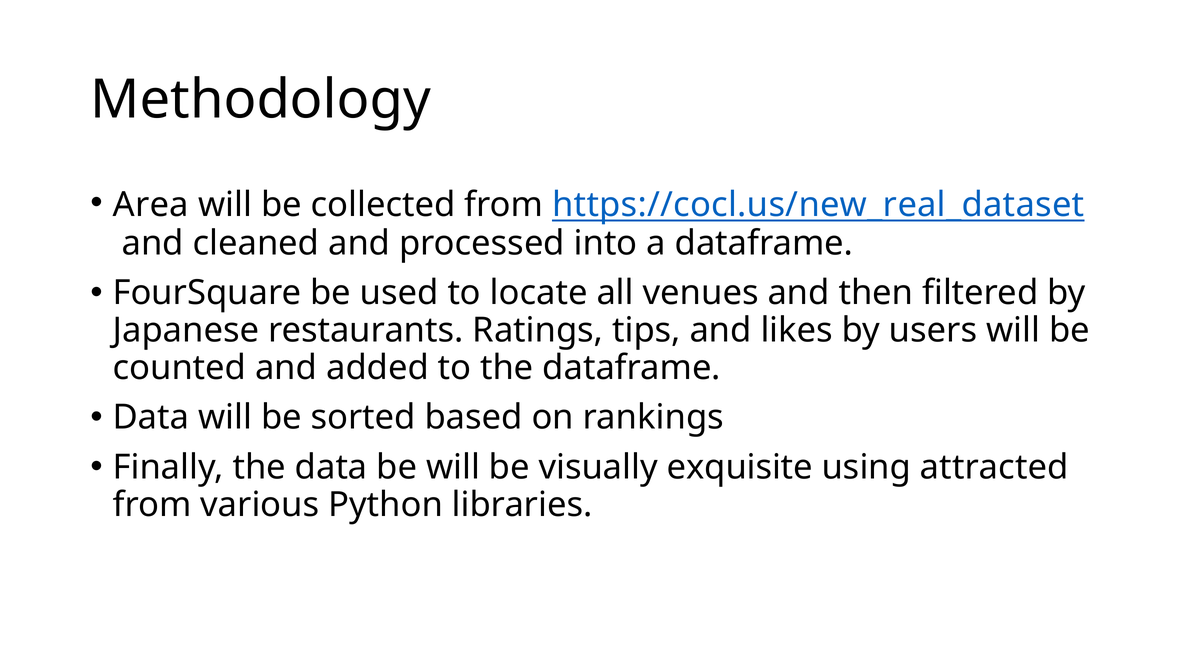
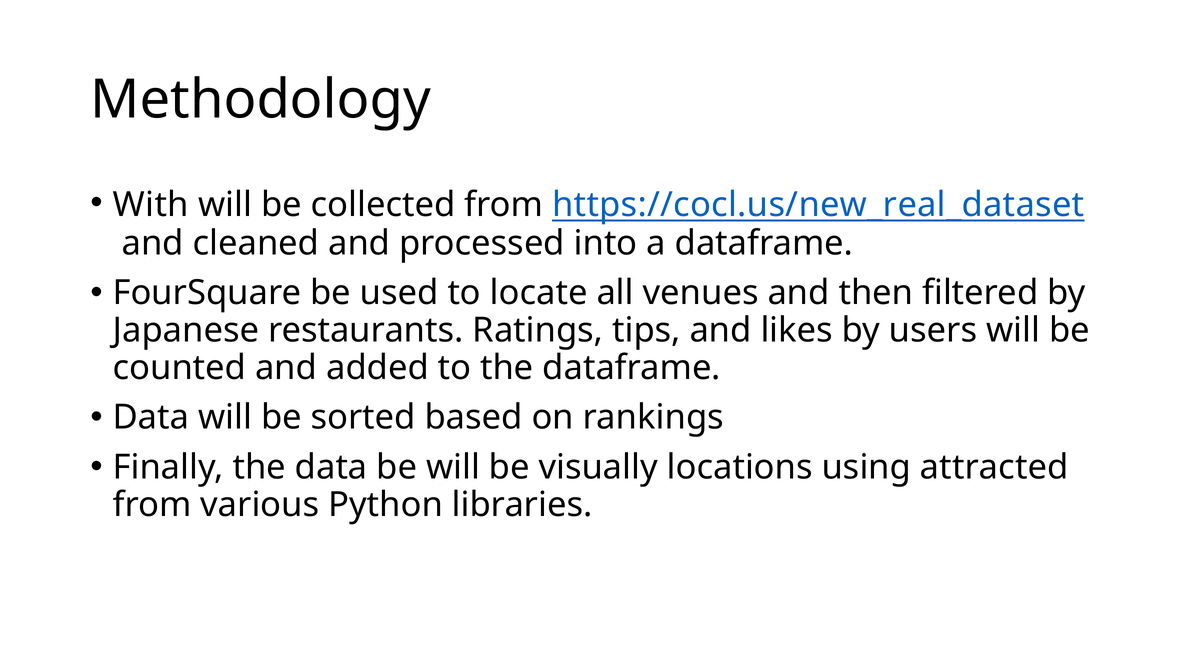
Area: Area -> With
exquisite: exquisite -> locations
